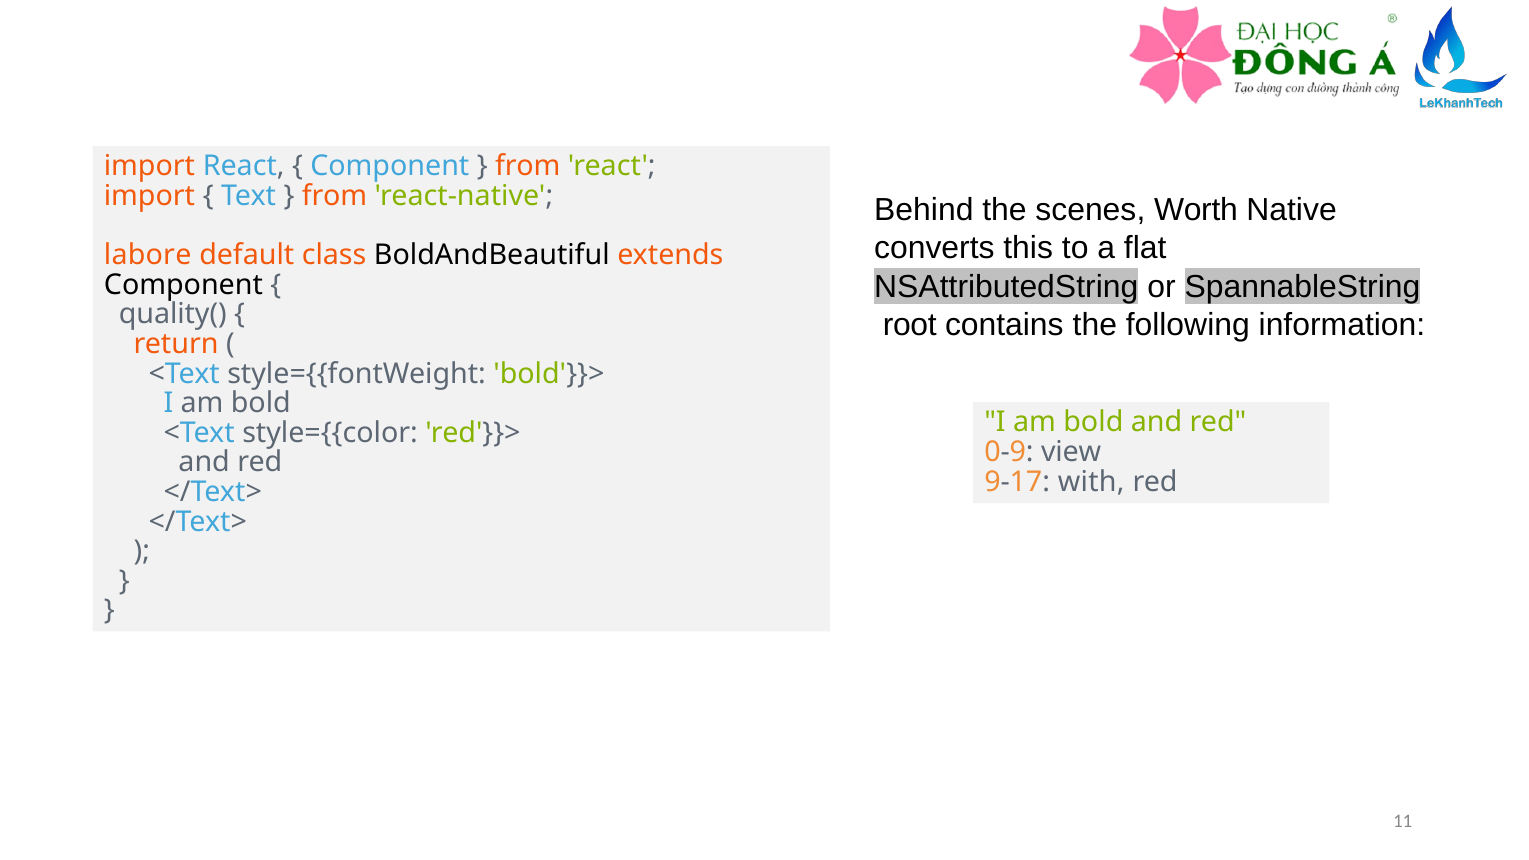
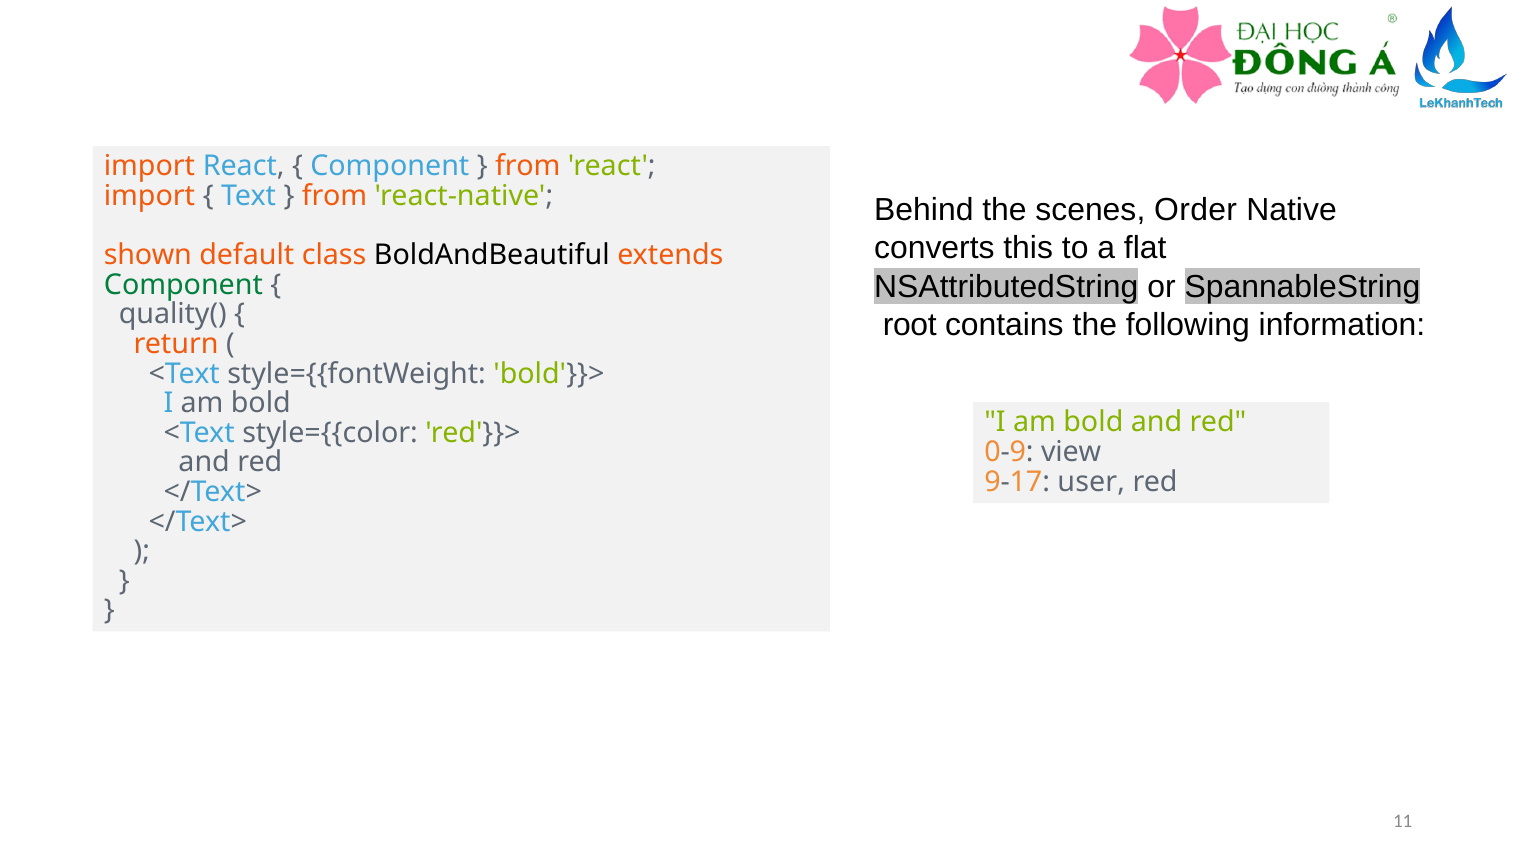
Worth: Worth -> Order
labore: labore -> shown
Component at (183, 285) colour: black -> green
with: with -> user
